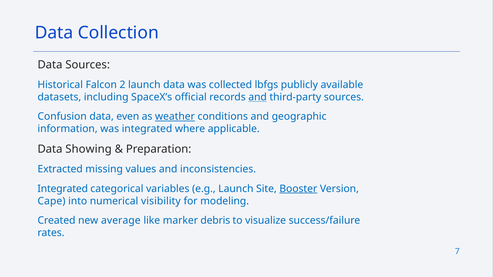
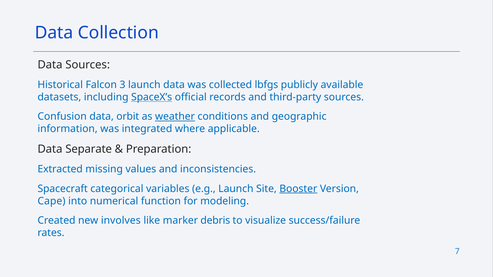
2: 2 -> 3
SpaceX’s underline: none -> present
and at (258, 97) underline: present -> none
even: even -> orbit
Showing: Showing -> Separate
Integrated at (63, 189): Integrated -> Spacecraft
visibility: visibility -> function
average: average -> involves
